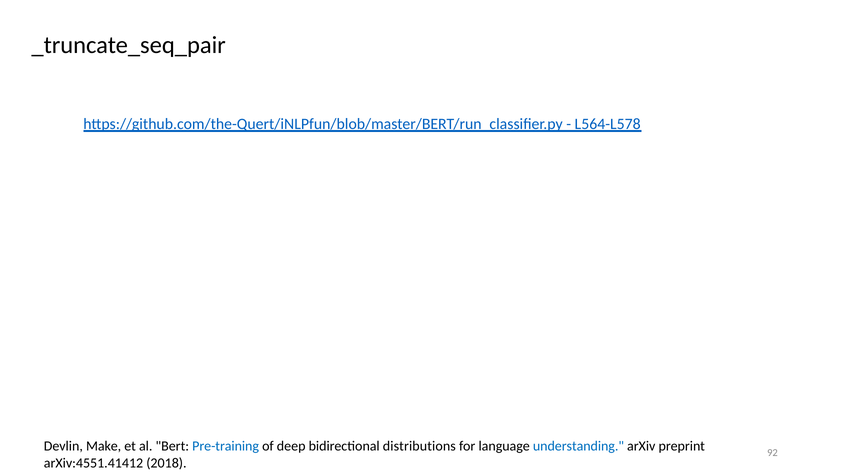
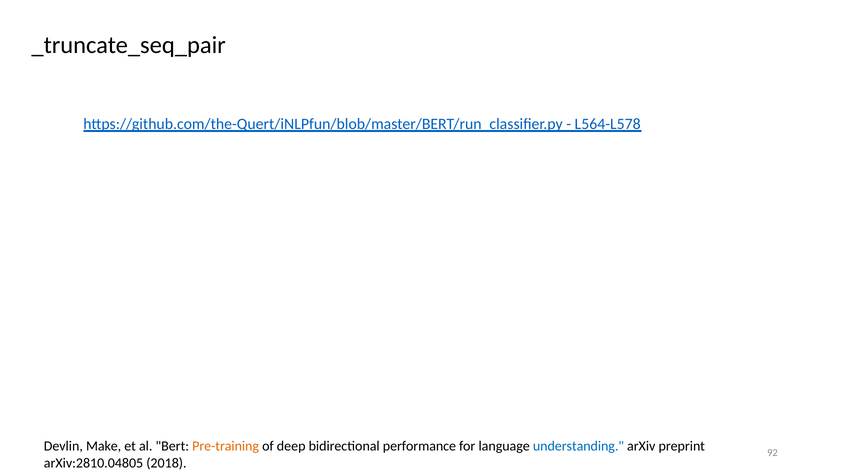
Pre-training colour: blue -> orange
distributions: distributions -> performance
arXiv:4551.41412: arXiv:4551.41412 -> arXiv:2810.04805
